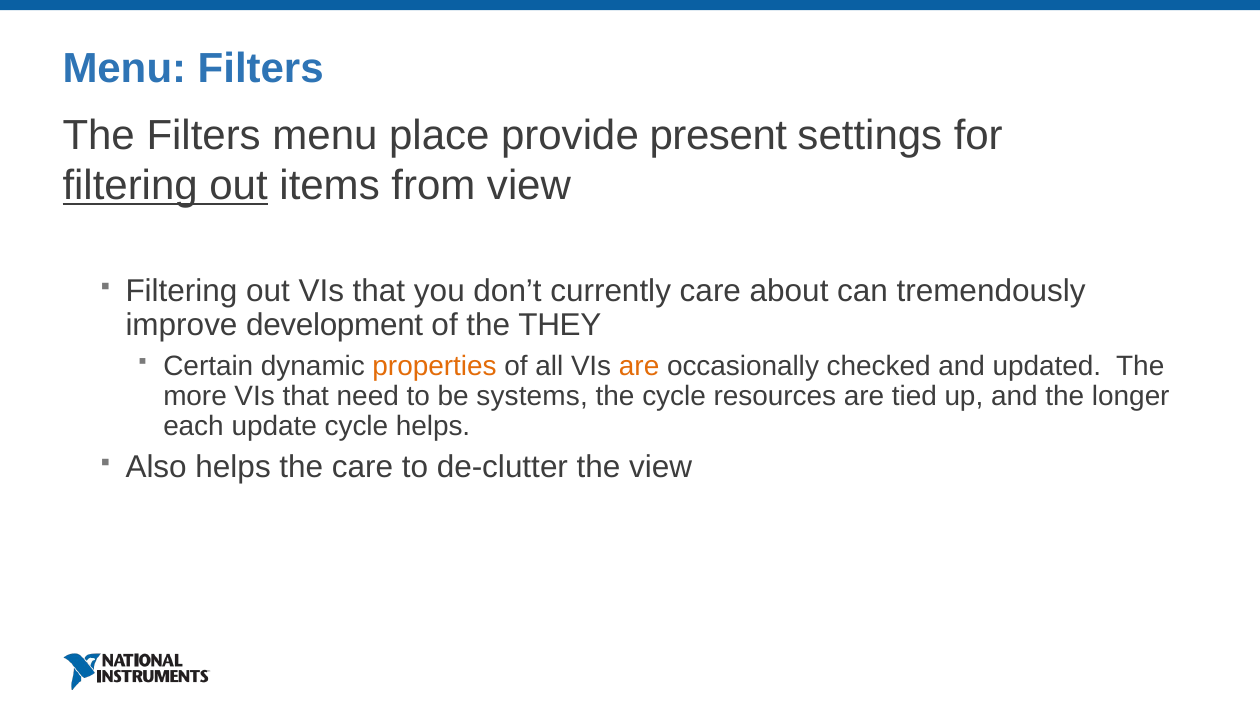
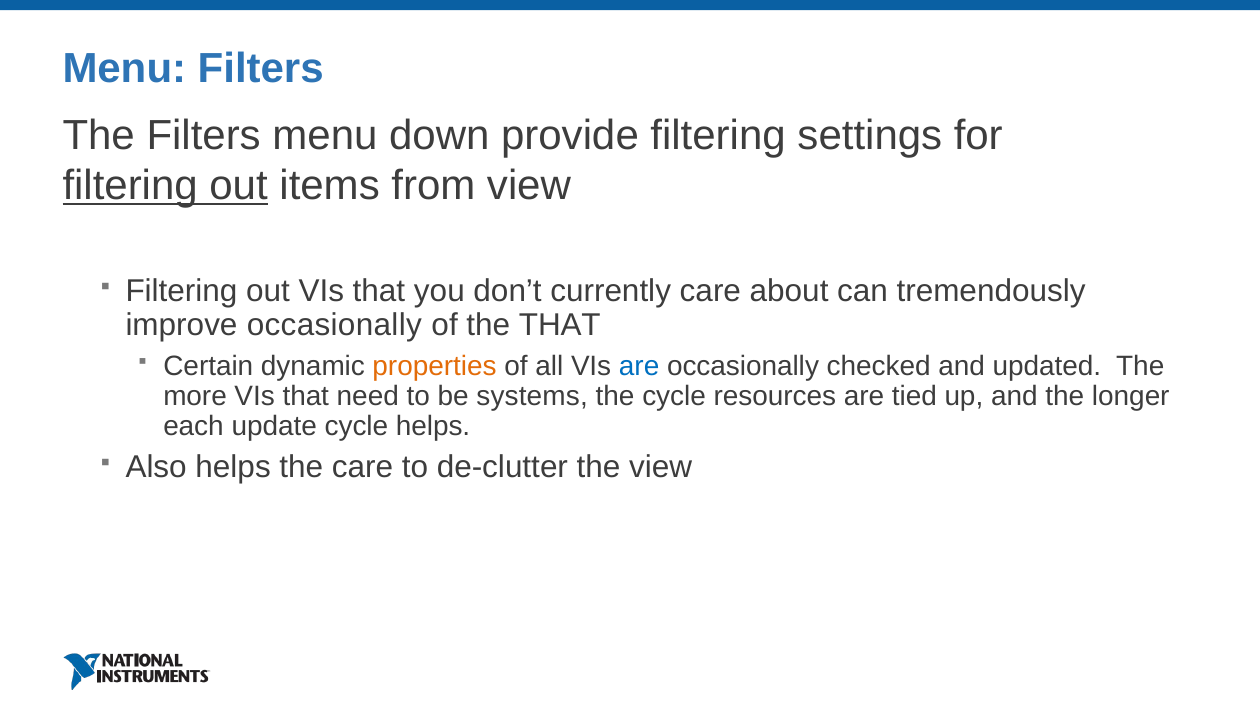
place: place -> down
provide present: present -> filtering
improve development: development -> occasionally
the THEY: THEY -> THAT
are at (639, 366) colour: orange -> blue
